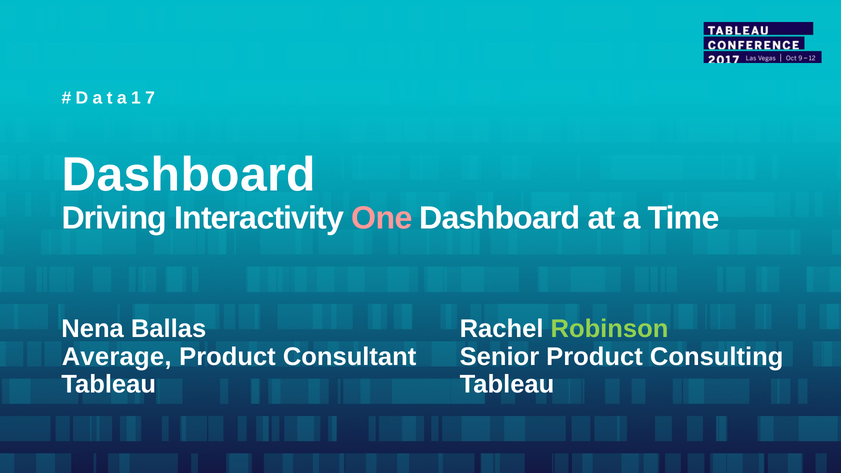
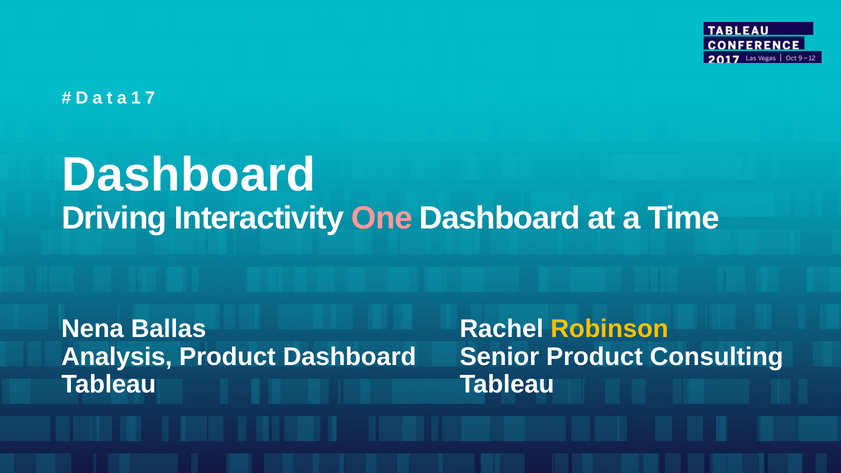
Robinson colour: light green -> yellow
Average: Average -> Analysis
Product Consultant: Consultant -> Dashboard
